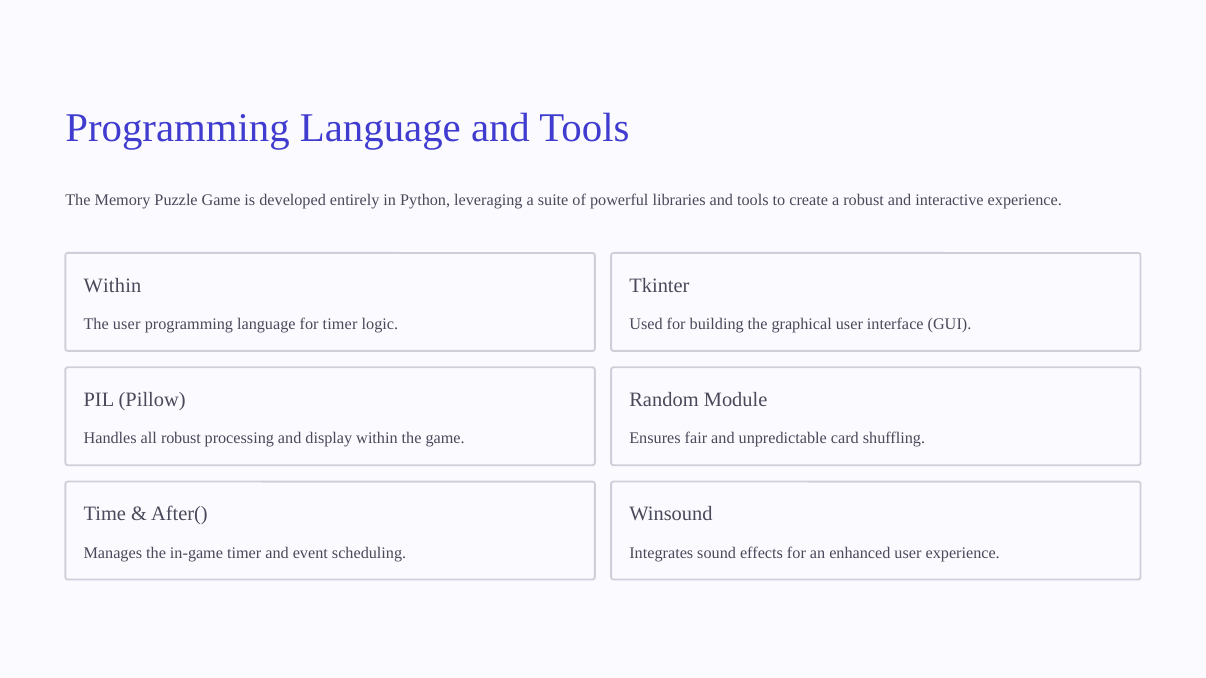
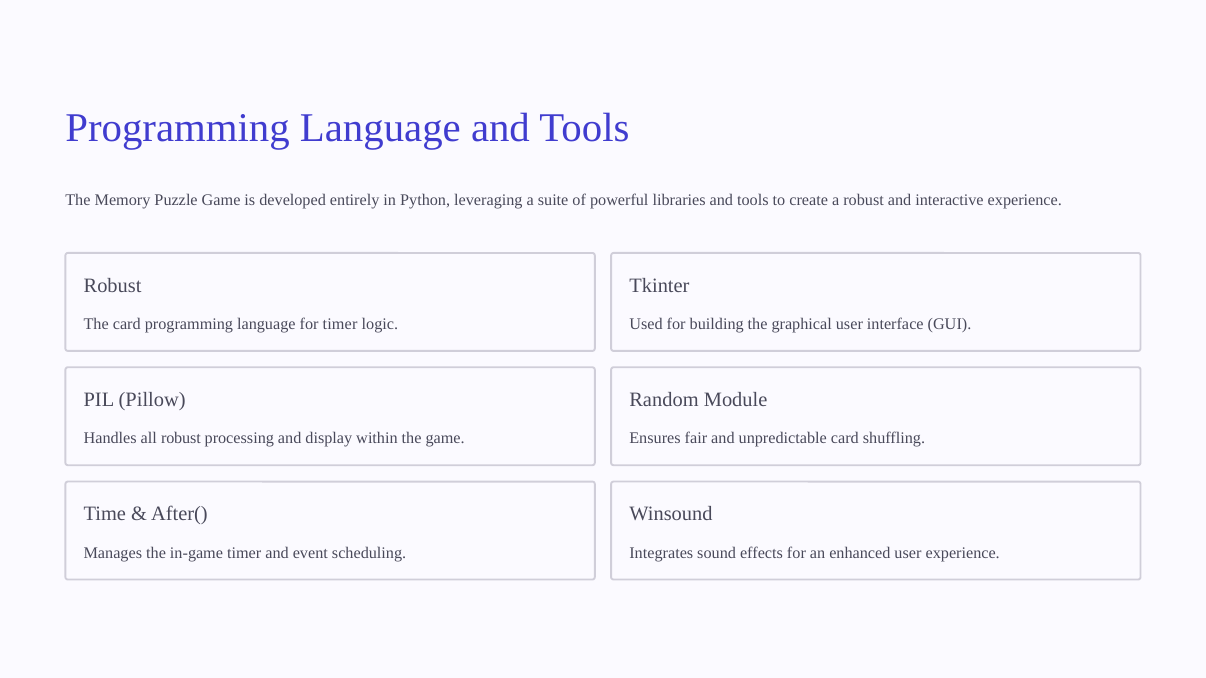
Within at (113, 286): Within -> Robust
The user: user -> card
